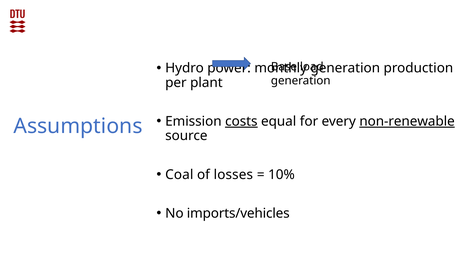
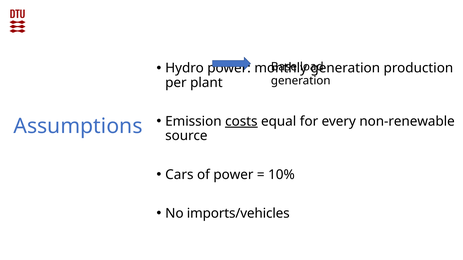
non-renewable underline: present -> none
Coal: Coal -> Cars
of losses: losses -> power
